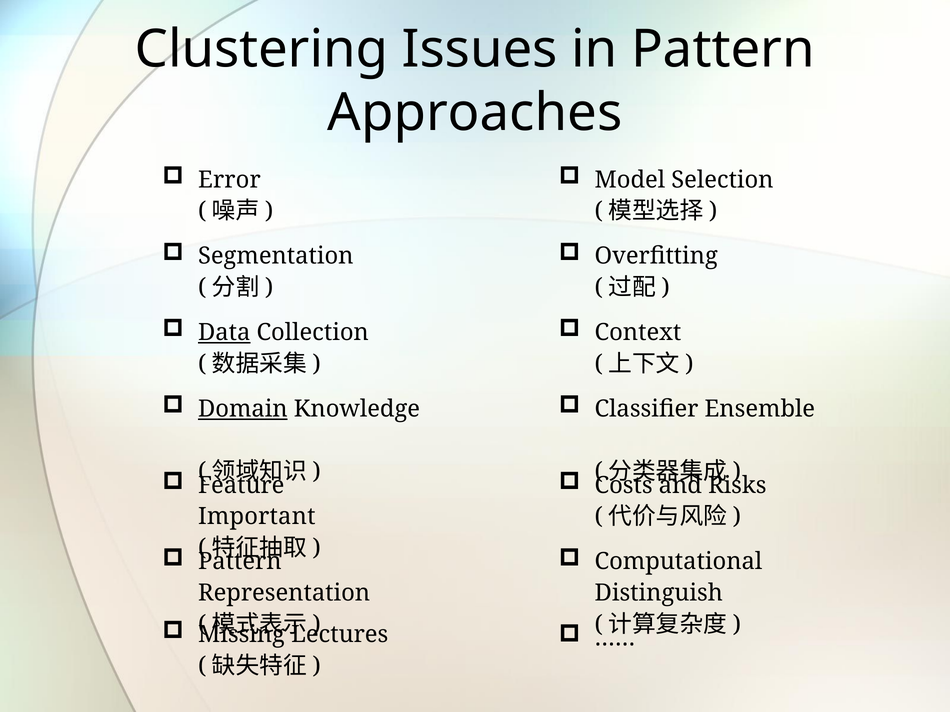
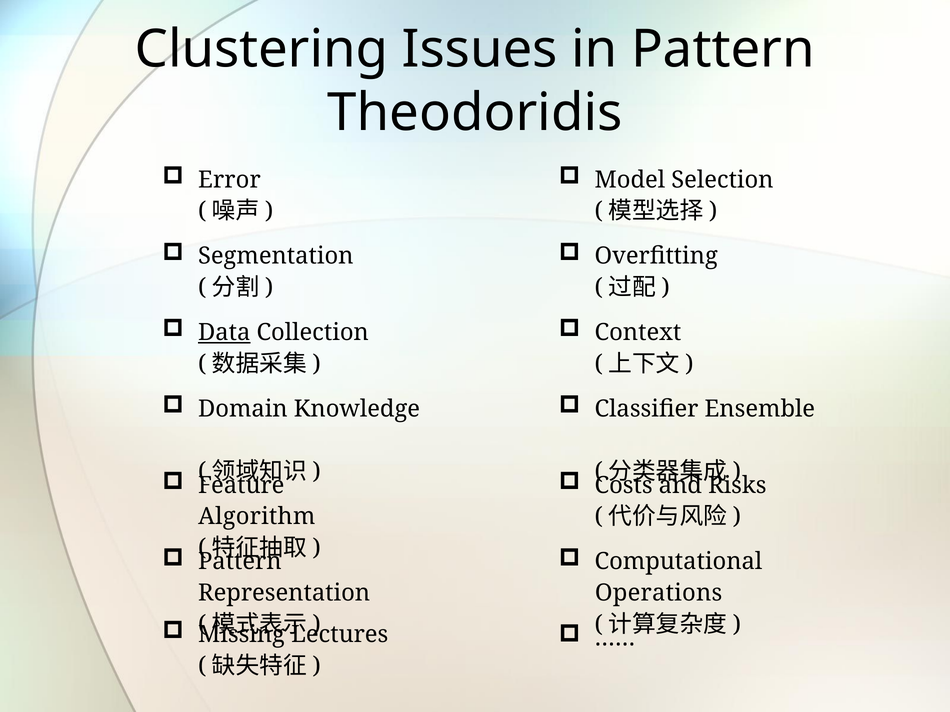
Approaches: Approaches -> Theodoridis
Domain underline: present -> none
Important: Important -> Algorithm
Distinguish: Distinguish -> Operations
